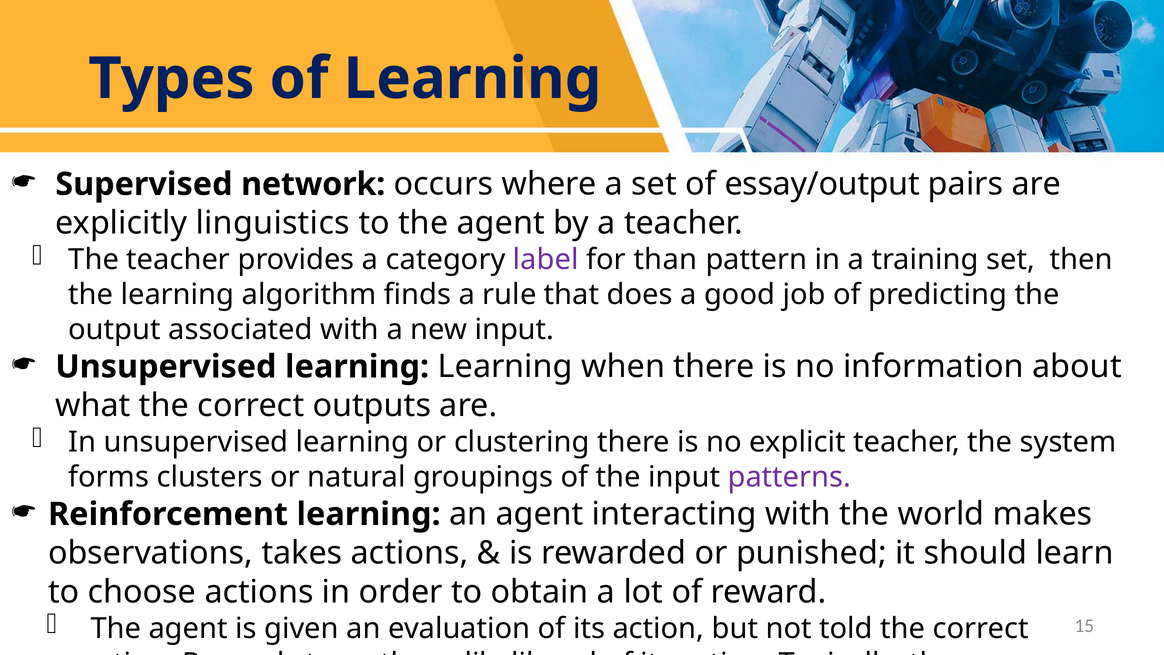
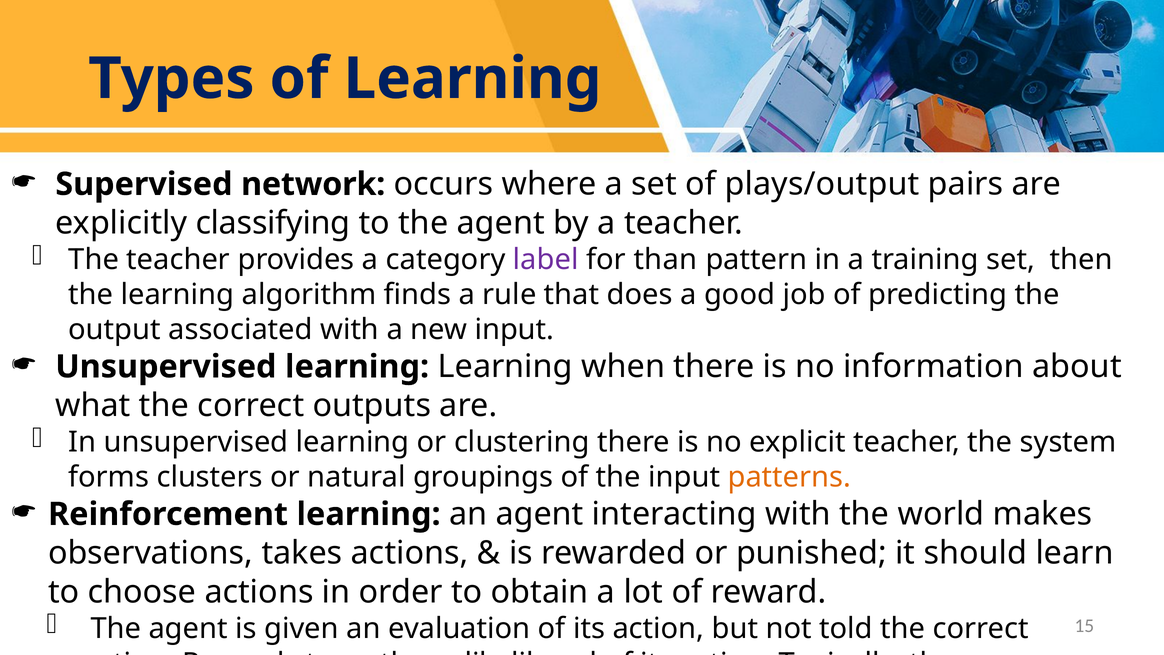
essay/output: essay/output -> plays/output
linguistics: linguistics -> classifying
patterns colour: purple -> orange
